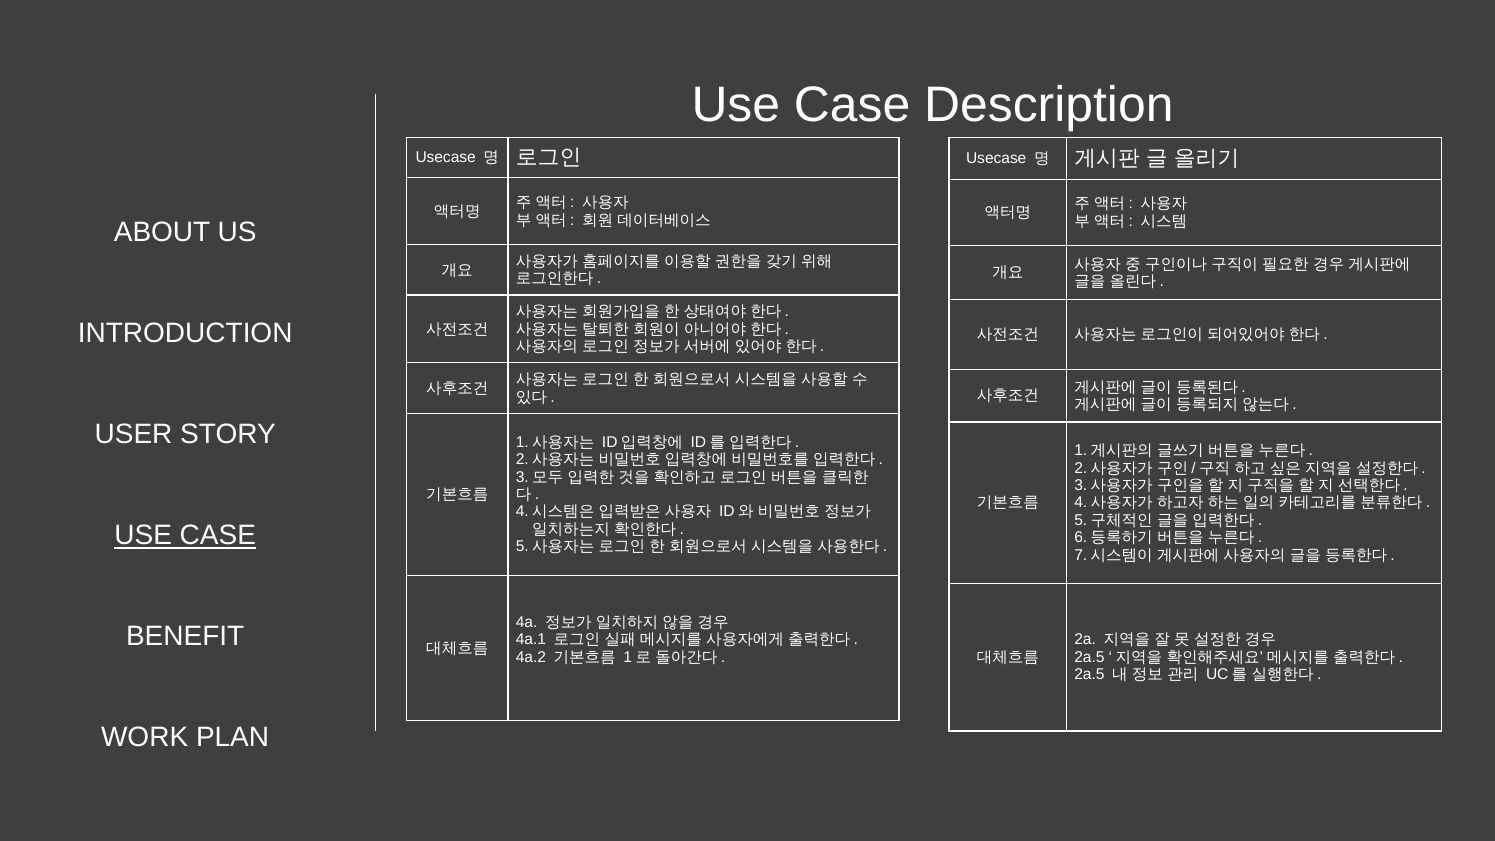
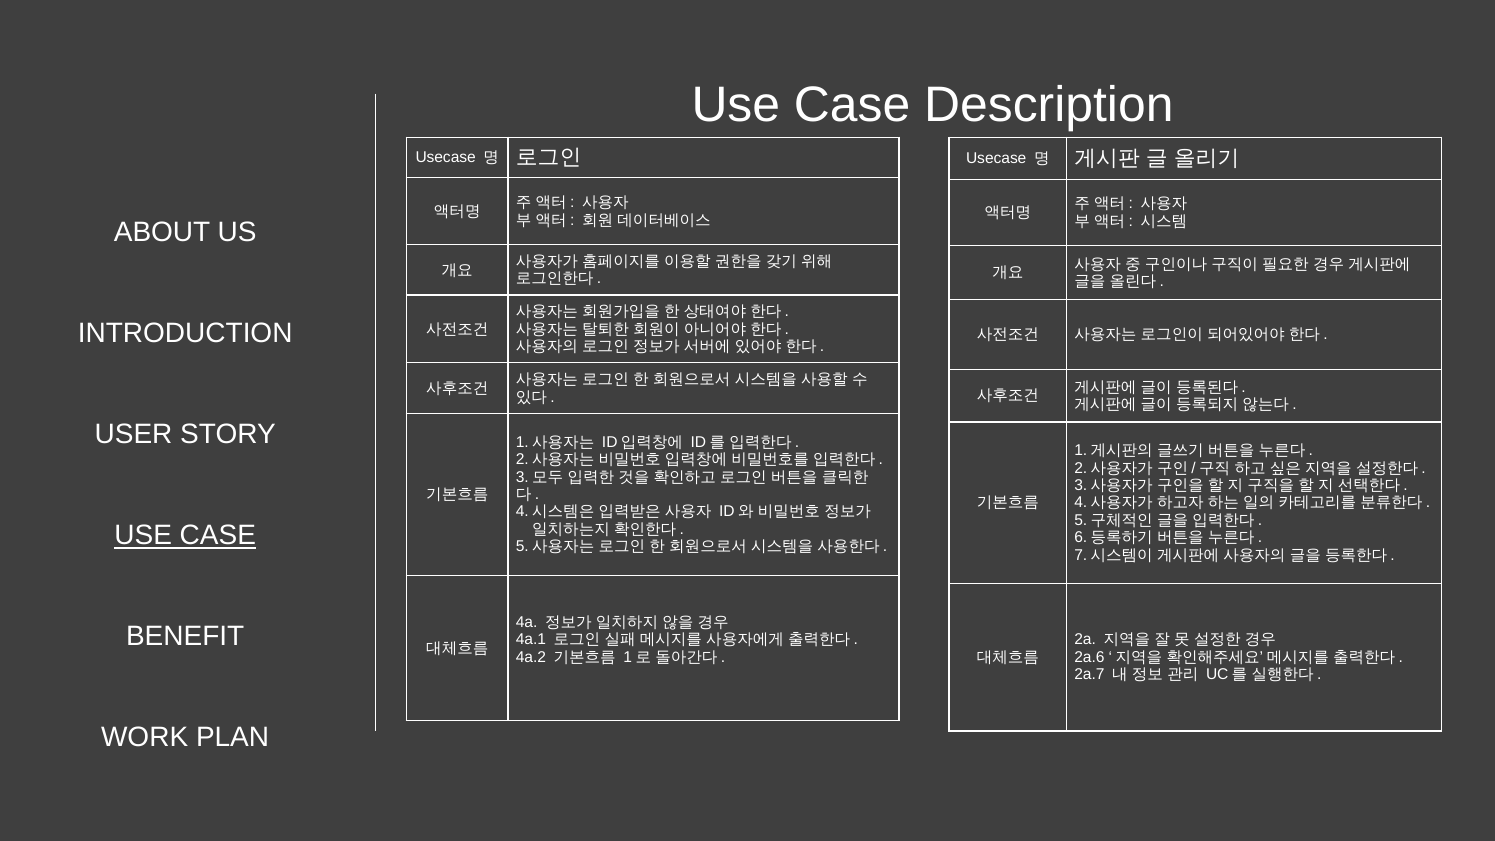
2a.5 at (1089, 657): 2a.5 -> 2a.6
2a.5 at (1089, 675): 2a.5 -> 2a.7
